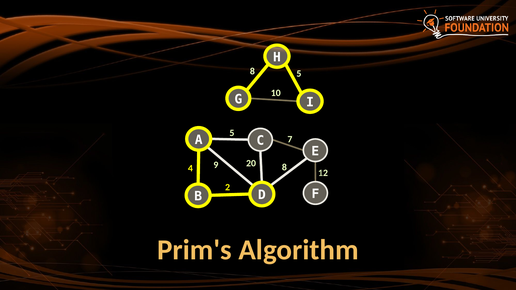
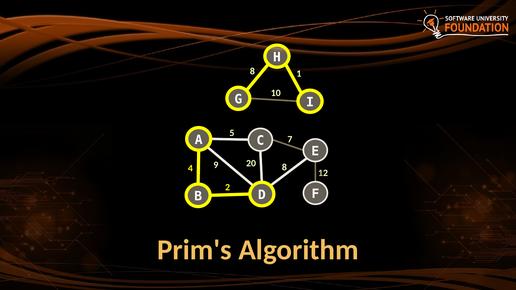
8 5: 5 -> 1
